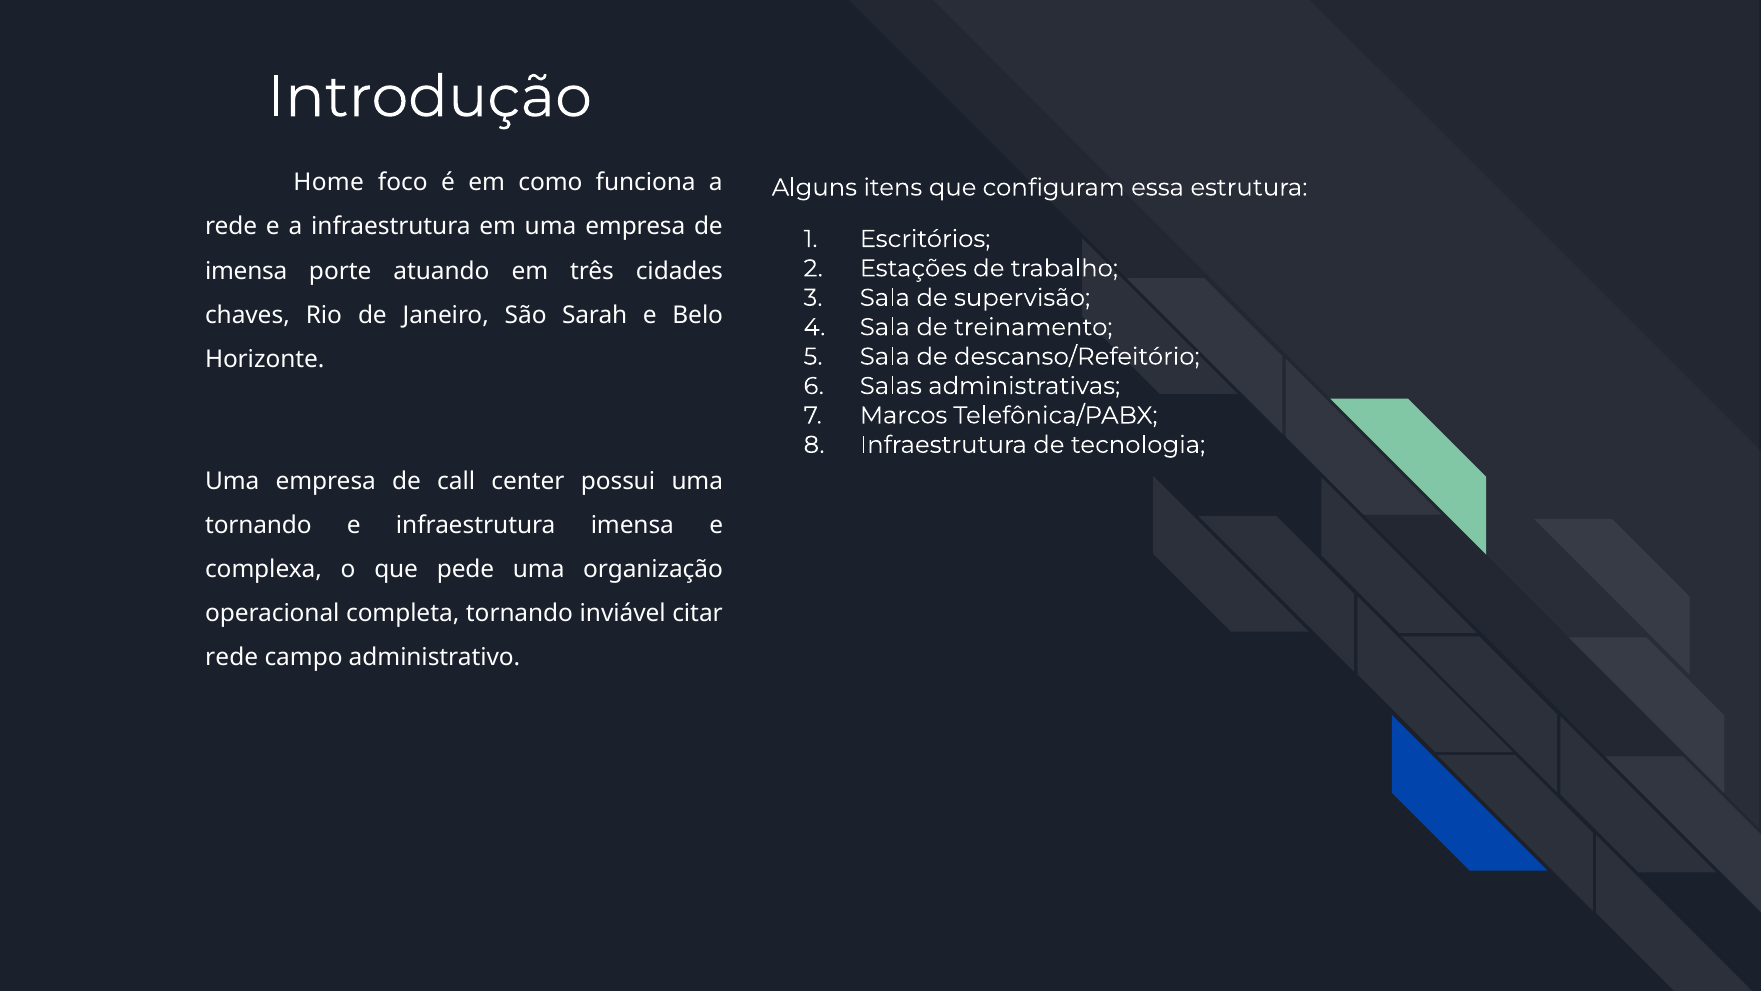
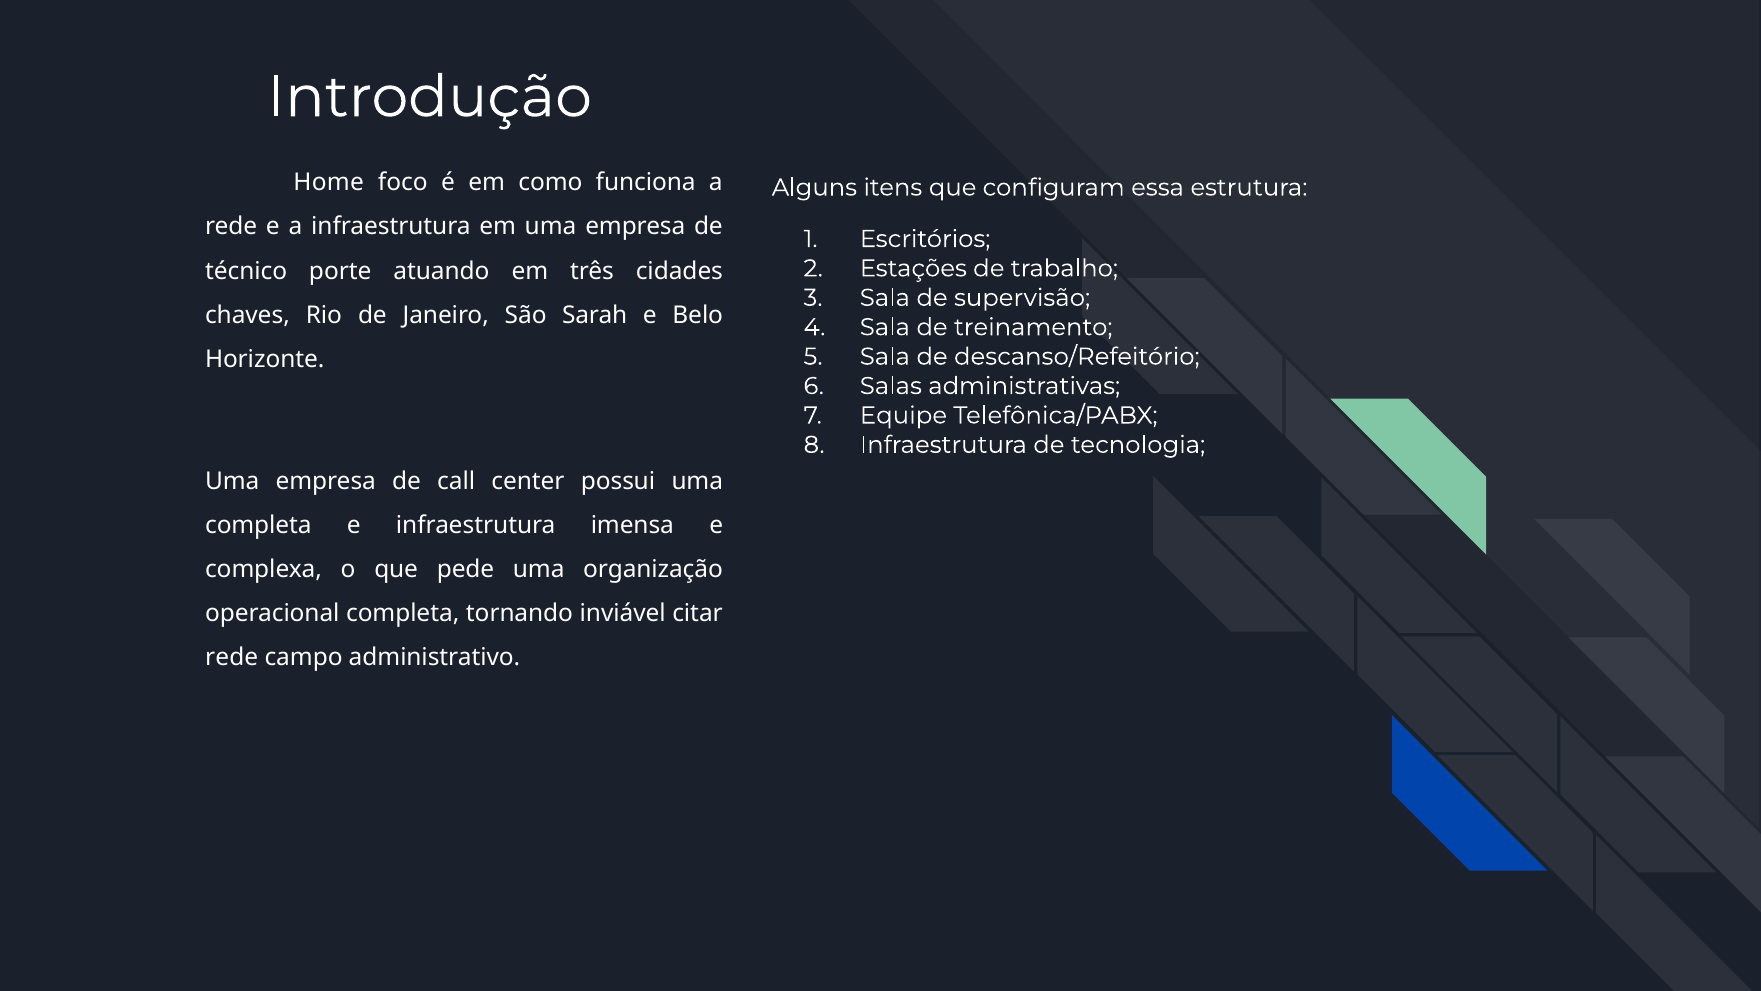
imensa at (246, 271): imensa -> técnico
Marcos: Marcos -> Equipe
tornando at (258, 525): tornando -> completa
